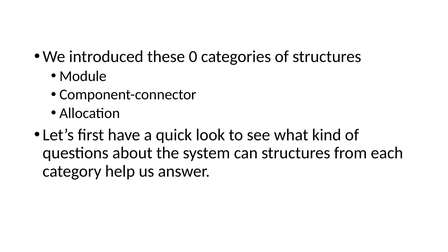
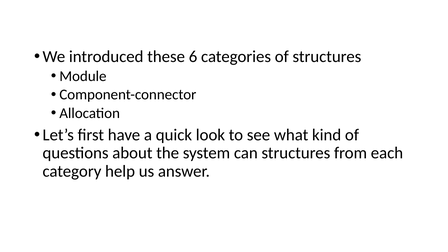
0: 0 -> 6
